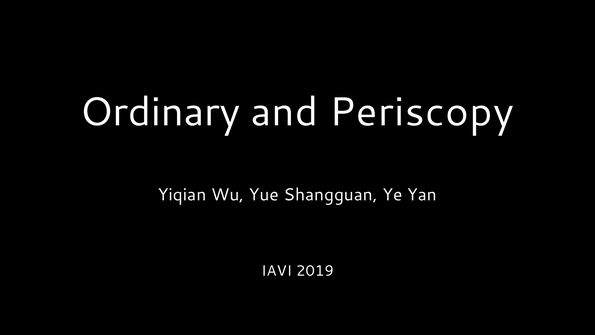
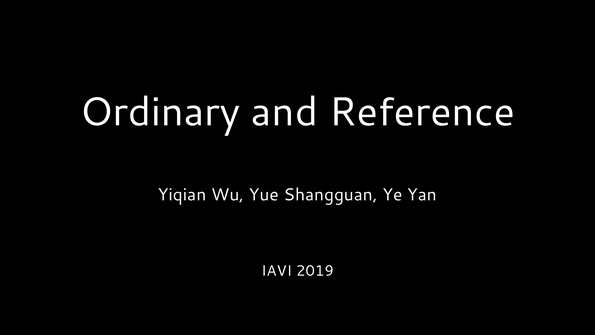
Periscopy: Periscopy -> Reference
